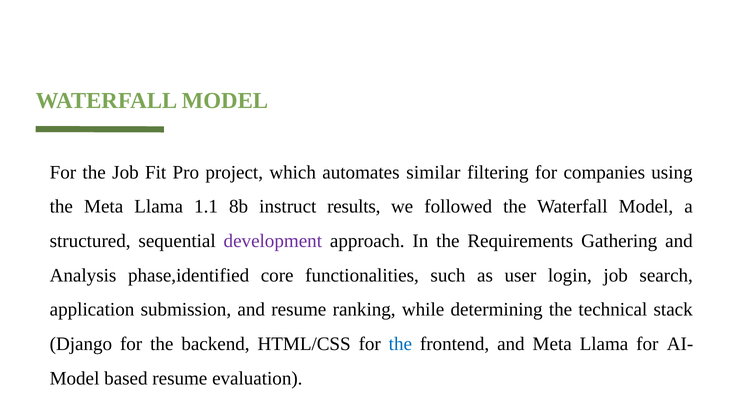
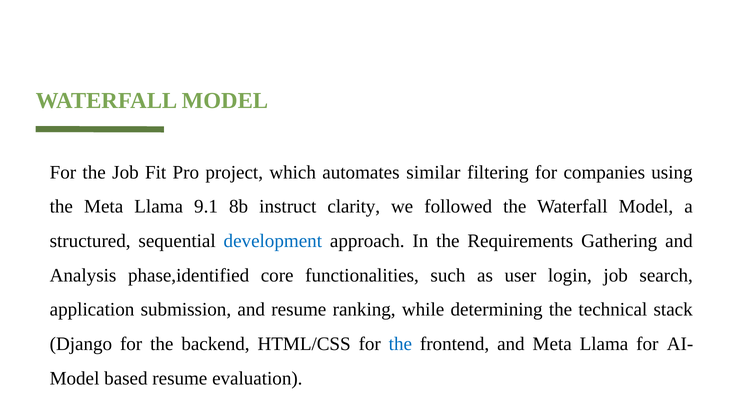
1.1: 1.1 -> 9.1
results: results -> clarity
development colour: purple -> blue
